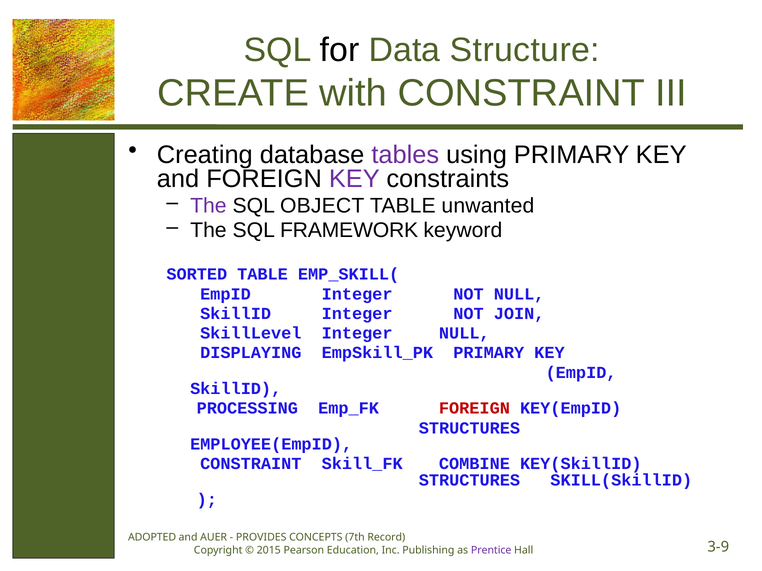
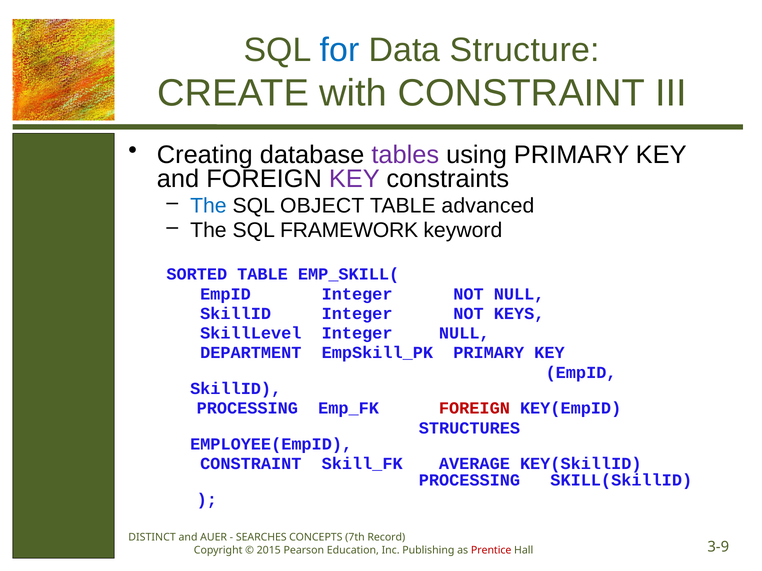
for colour: black -> blue
The at (208, 206) colour: purple -> blue
unwanted: unwanted -> advanced
JOIN: JOIN -> KEYS
DISPLAYING: DISPLAYING -> DEPARTMENT
COMBINE: COMBINE -> AVERAGE
STRUCTURES at (469, 481): STRUCTURES -> PROCESSING
ADOPTED: ADOPTED -> DISTINCT
PROVIDES: PROVIDES -> SEARCHES
Prentice colour: purple -> red
